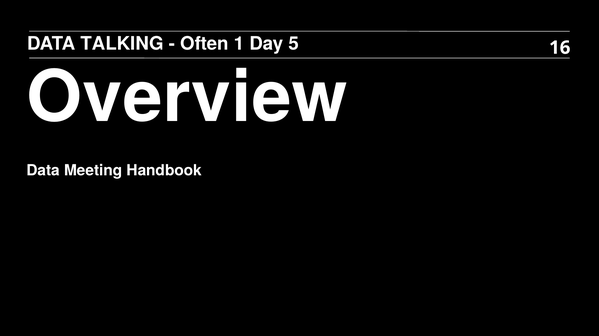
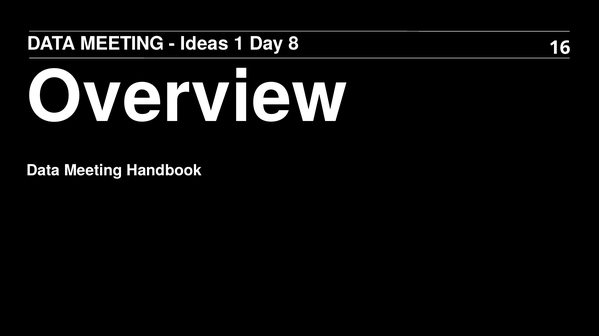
TALKING at (122, 44): TALKING -> MEETING
Often: Often -> Ideas
5: 5 -> 8
